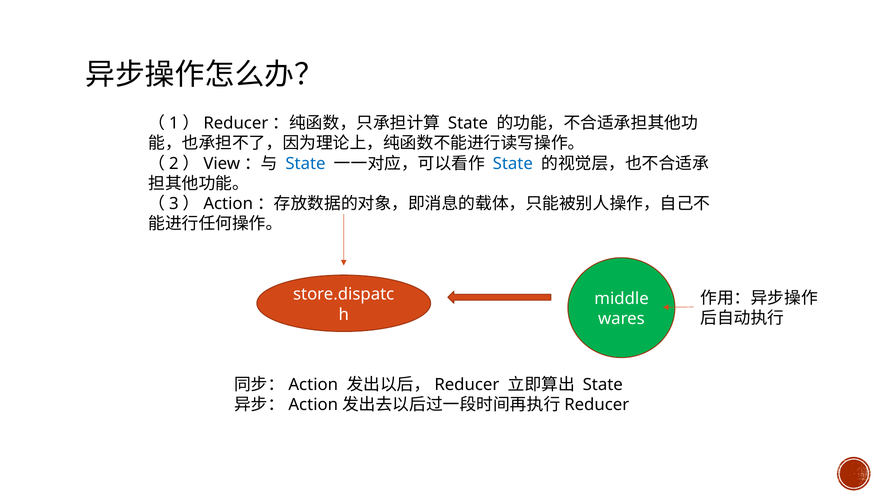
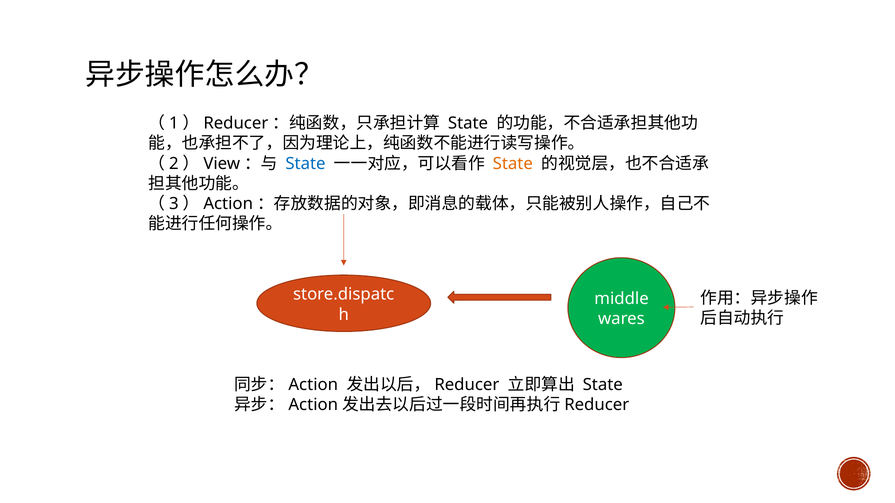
State at (513, 164) colour: blue -> orange
